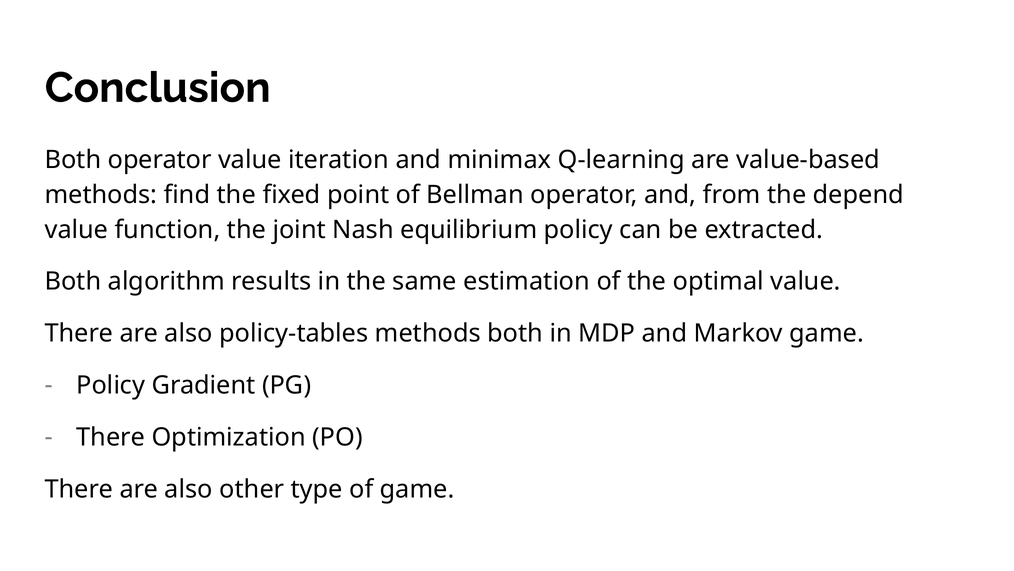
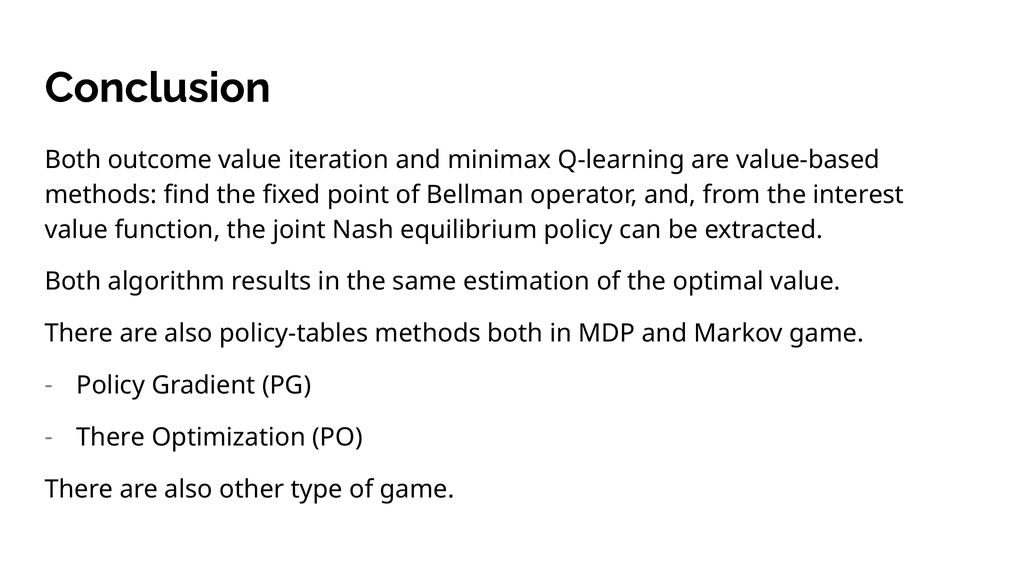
Both operator: operator -> outcome
depend: depend -> interest
